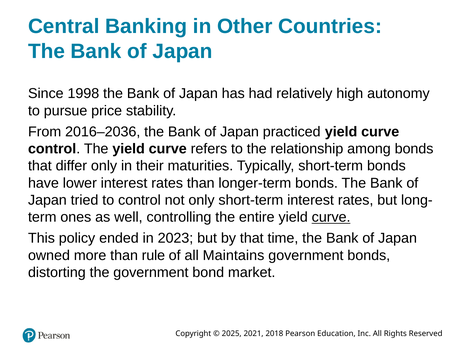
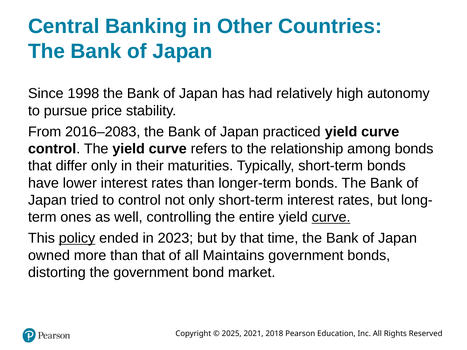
2016–2036: 2016–2036 -> 2016–2083
policy underline: none -> present
than rule: rule -> that
